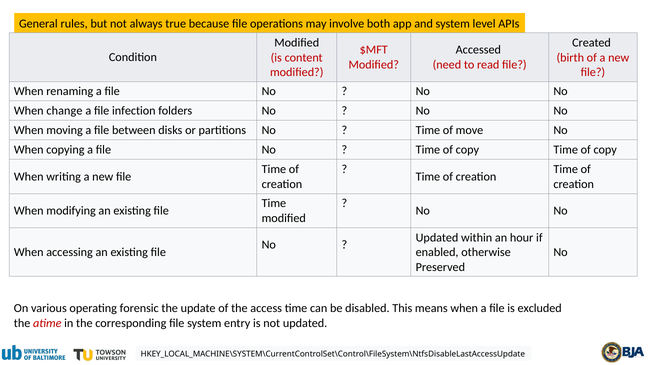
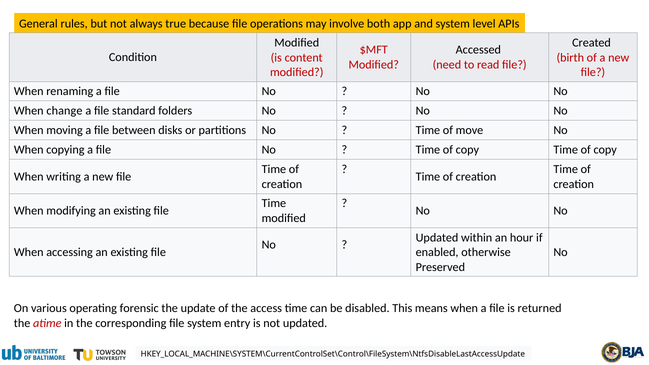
infection: infection -> standard
excluded: excluded -> returned
